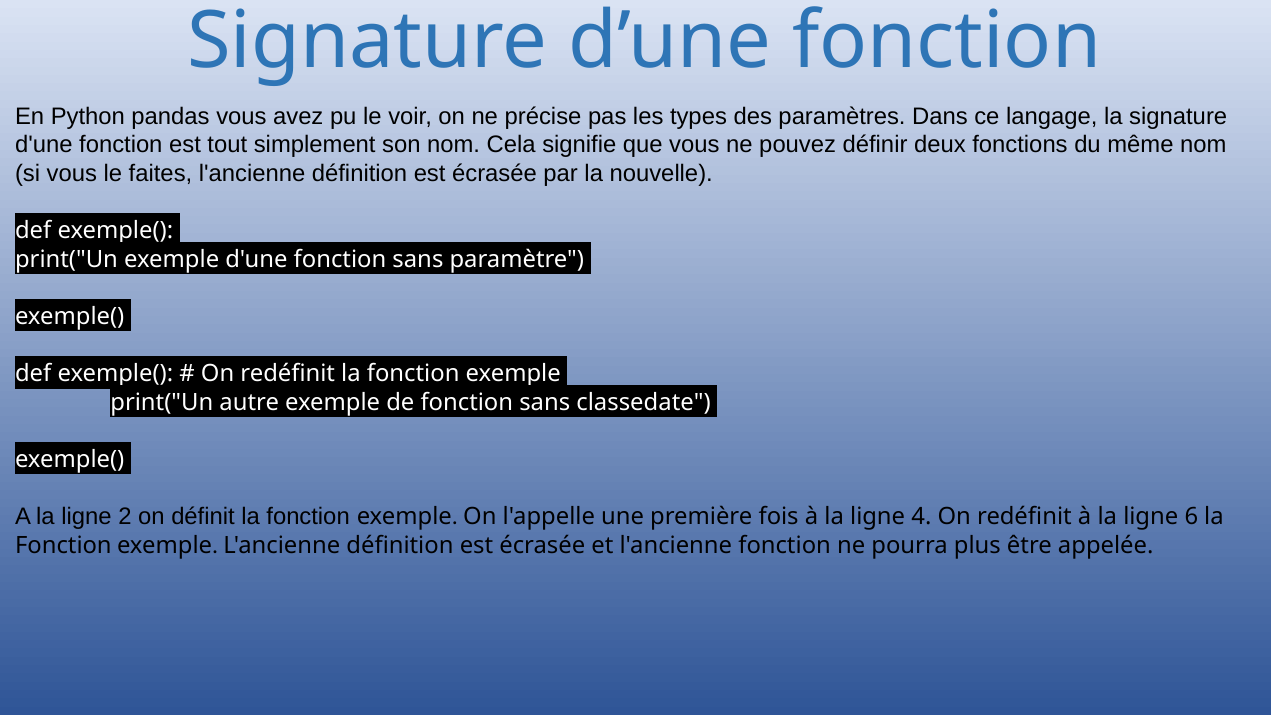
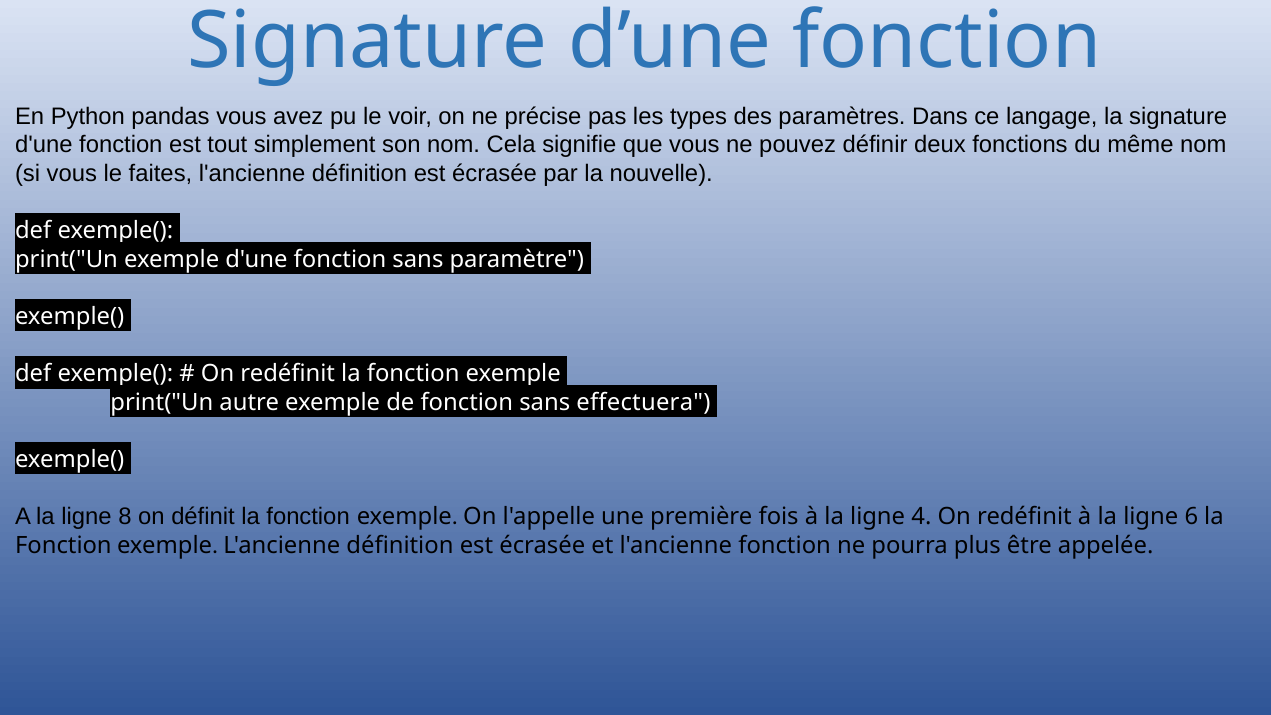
classedate: classedate -> effectuera
2: 2 -> 8
